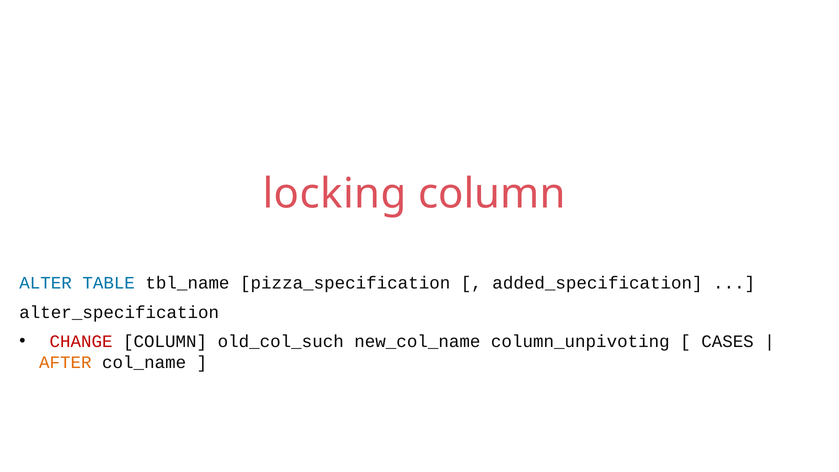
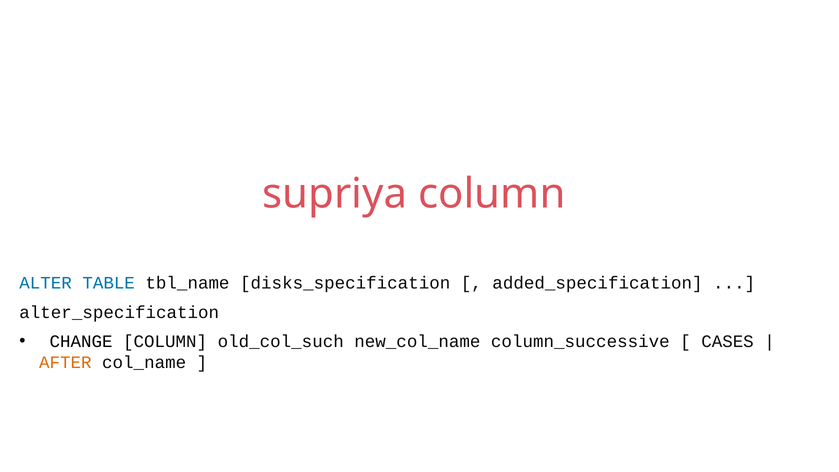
locking: locking -> supriya
pizza_specification: pizza_specification -> disks_specification
CHANGE colour: red -> black
column_unpivoting: column_unpivoting -> column_successive
